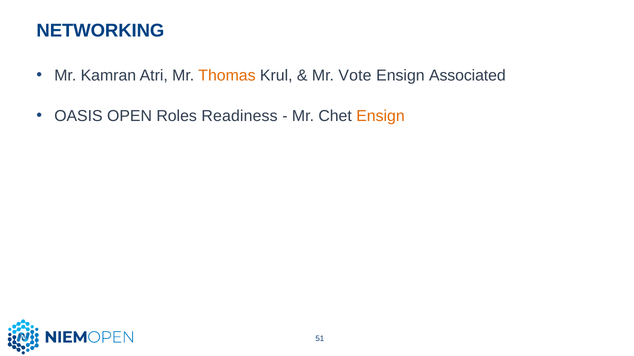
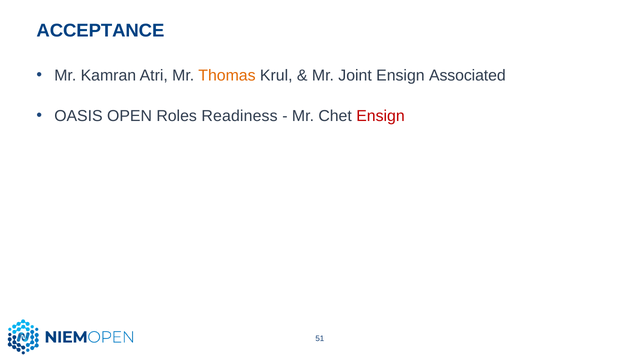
NETWORKING: NETWORKING -> ACCEPTANCE
Vote: Vote -> Joint
Ensign at (380, 116) colour: orange -> red
